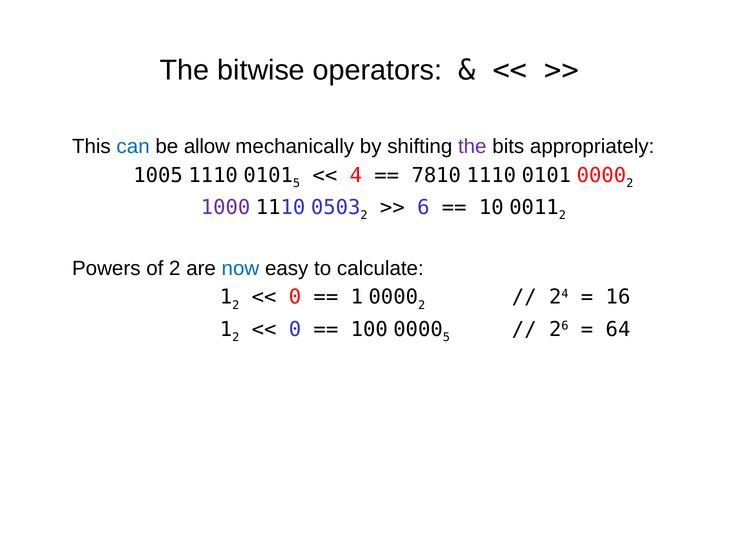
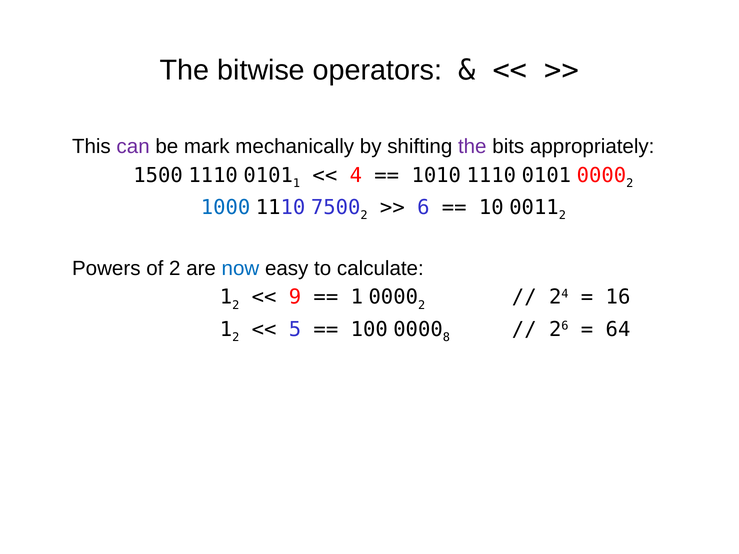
can colour: blue -> purple
allow: allow -> mark
1005: 1005 -> 1500
0101 5: 5 -> 1
7810: 7810 -> 1010
1000 colour: purple -> blue
0503: 0503 -> 7500
0 at (295, 297): 0 -> 9
0 at (295, 329): 0 -> 5
5 at (446, 337): 5 -> 8
